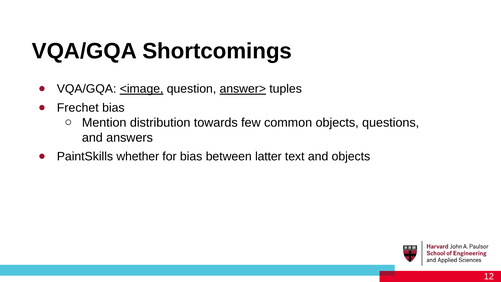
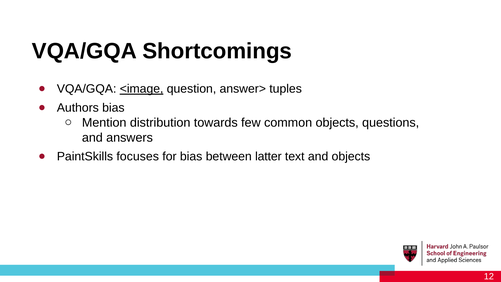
answer> underline: present -> none
Frechet: Frechet -> Authors
whether: whether -> focuses
